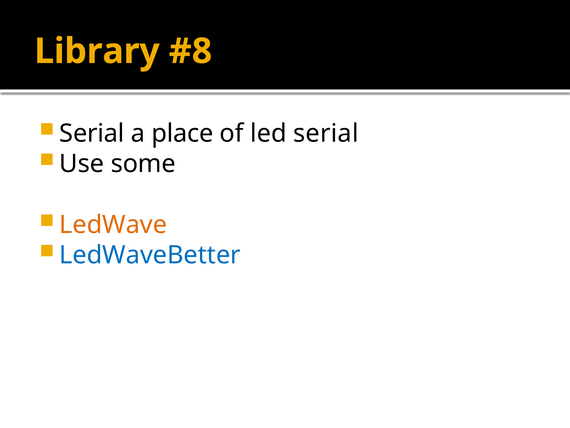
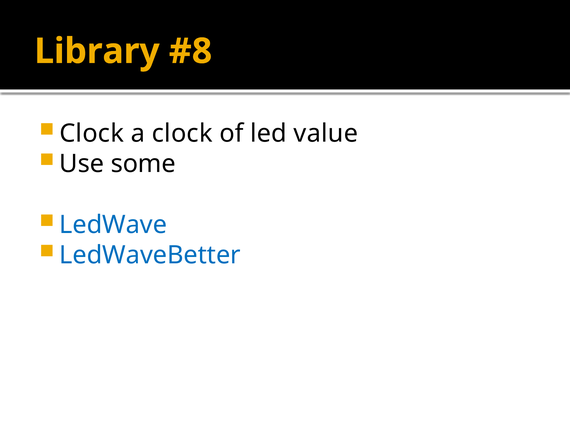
Serial at (92, 133): Serial -> Clock
a place: place -> clock
led serial: serial -> value
LedWave colour: orange -> blue
